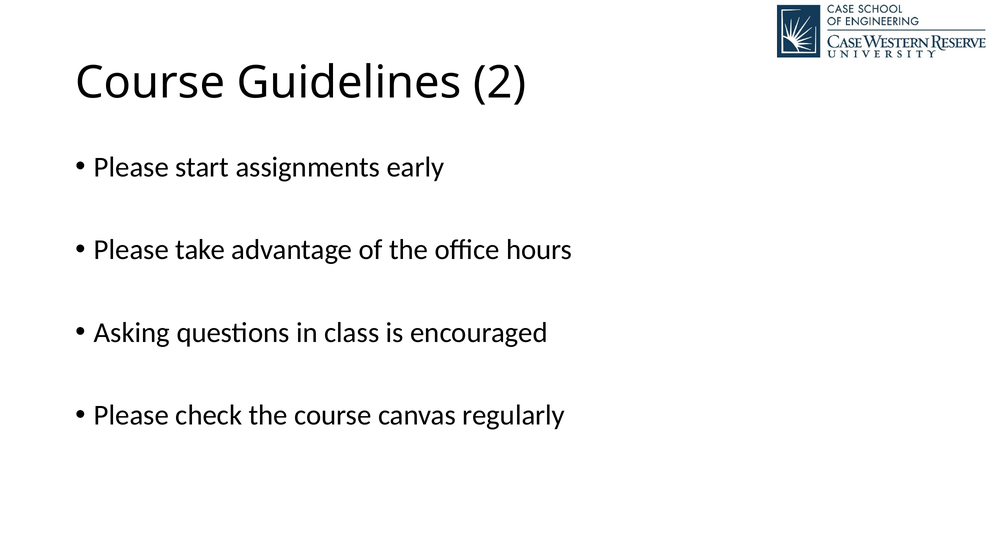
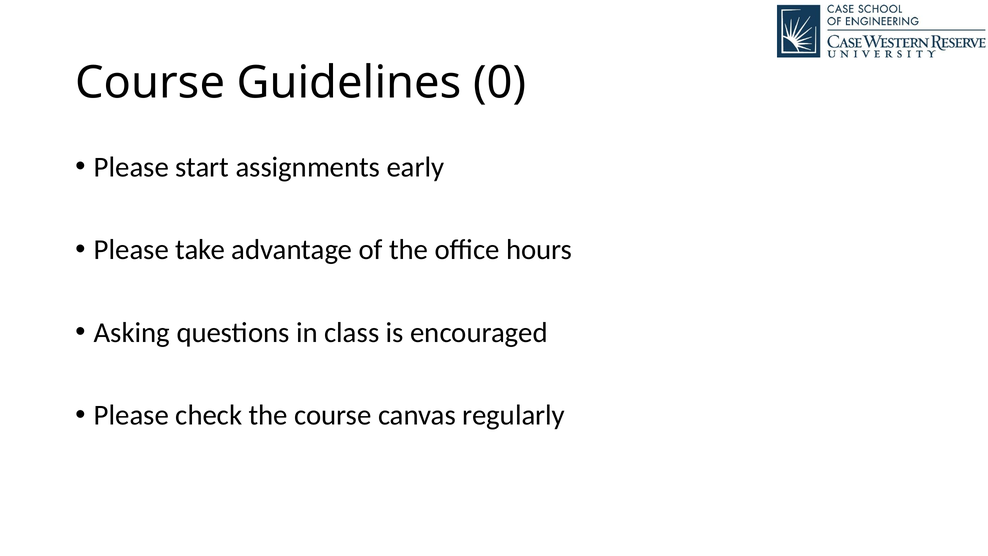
2: 2 -> 0
